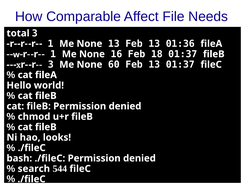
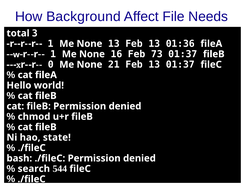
Comparable: Comparable -> Background
18: 18 -> 73
3 at (51, 64): 3 -> 0
60: 60 -> 21
looks: looks -> state
